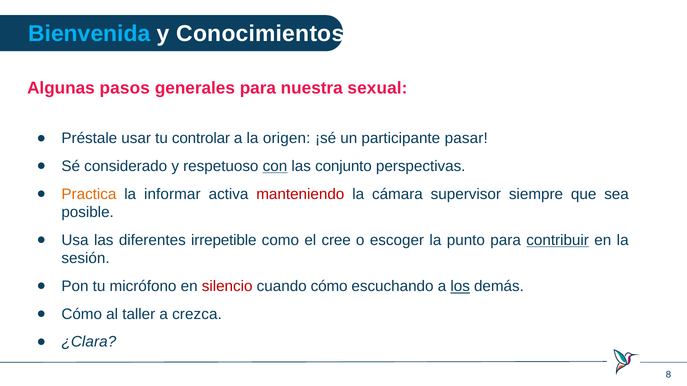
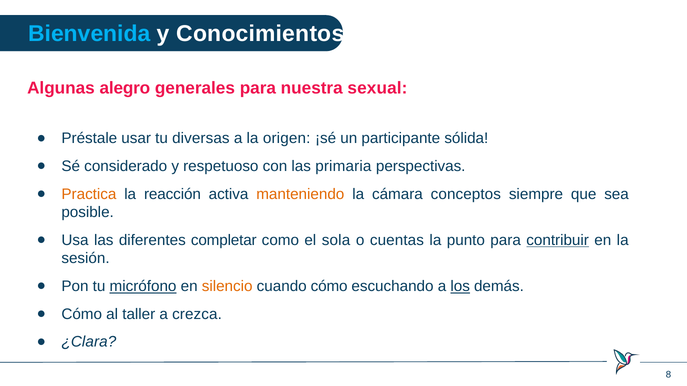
pasos: pasos -> alegro
controlar: controlar -> diversas
pasar: pasar -> sólida
con underline: present -> none
conjunto: conjunto -> primaria
informar: informar -> reacción
manteniendo colour: red -> orange
supervisor: supervisor -> conceptos
irrepetible: irrepetible -> completar
cree: cree -> sola
escoger: escoger -> cuentas
micrófono underline: none -> present
silencio colour: red -> orange
